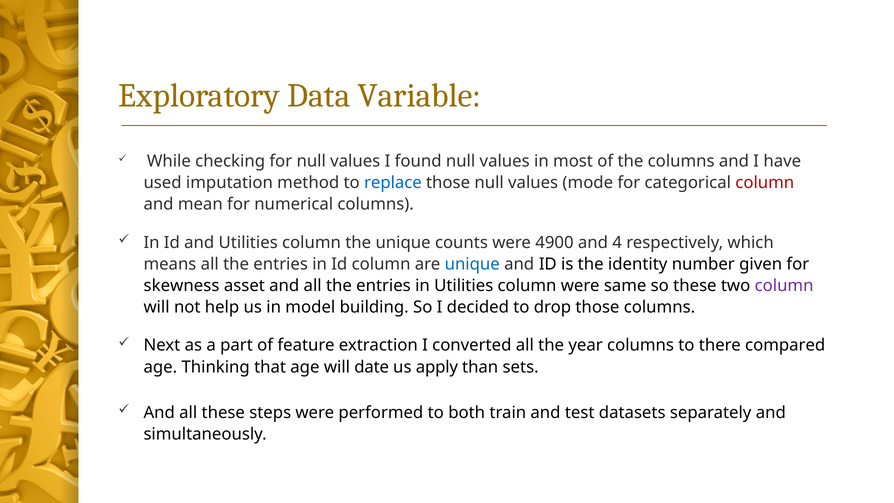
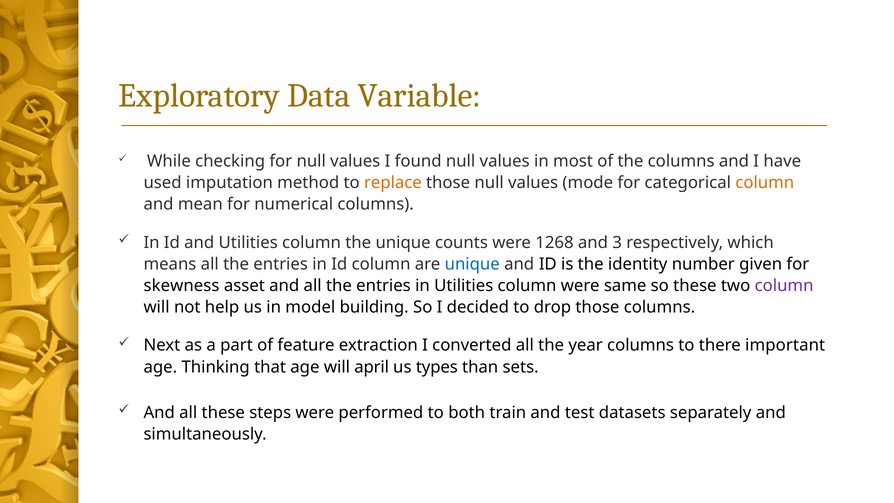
replace colour: blue -> orange
column at (765, 183) colour: red -> orange
4900: 4900 -> 1268
4: 4 -> 3
compared: compared -> important
date: date -> april
apply: apply -> types
